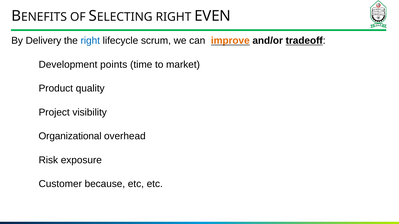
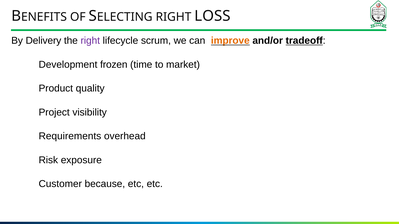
EVEN: EVEN -> LOSS
right at (90, 41) colour: blue -> purple
points: points -> frozen
Organizational: Organizational -> Requirements
